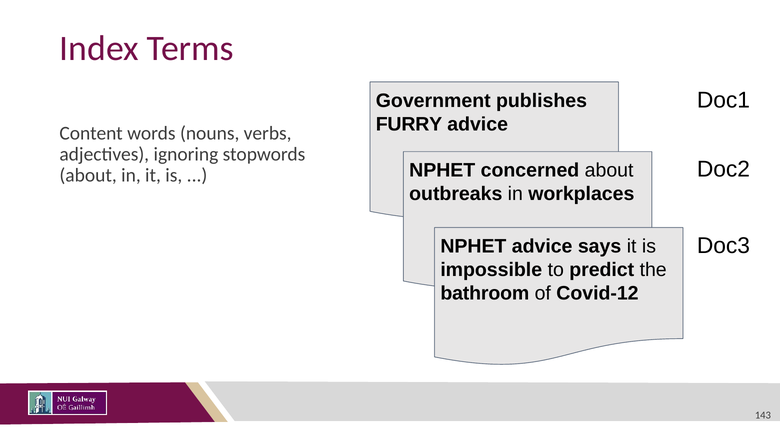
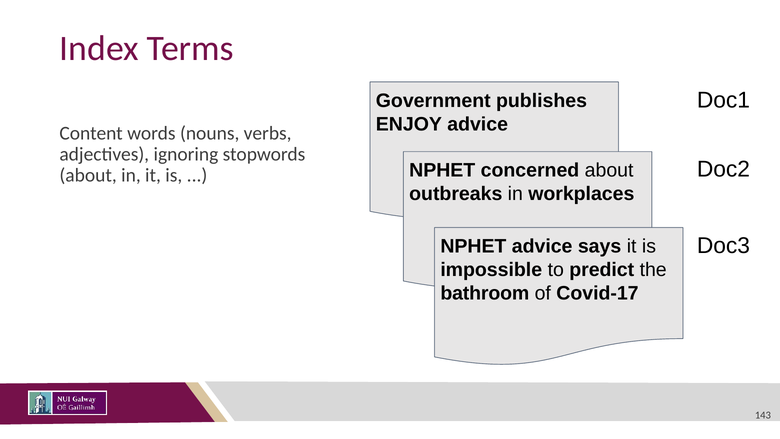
FURRY: FURRY -> ENJOY
Covid-12: Covid-12 -> Covid-17
